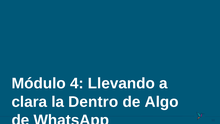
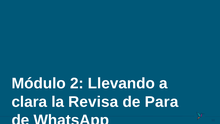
4: 4 -> 2
Dentro: Dentro -> Revisa
Algo: Algo -> Para
